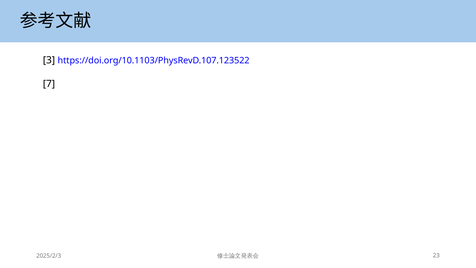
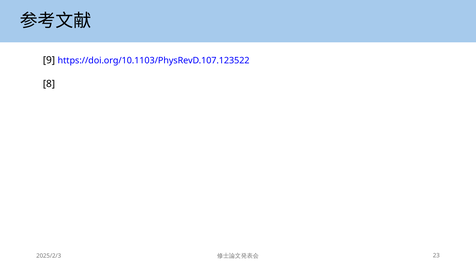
3: 3 -> 9
7: 7 -> 8
